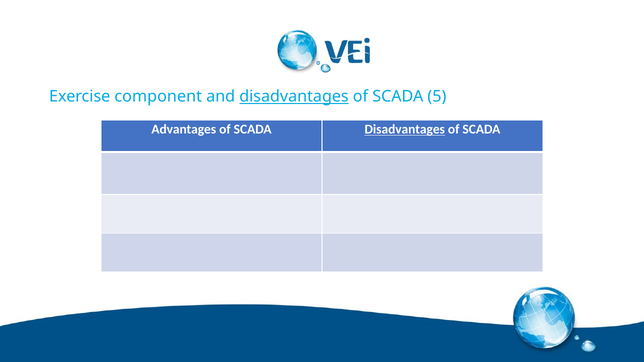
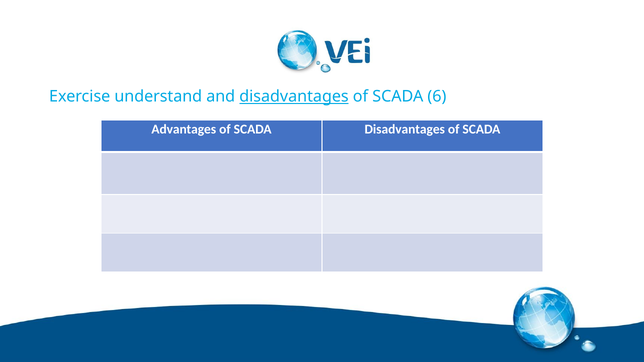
component: component -> understand
5: 5 -> 6
Disadvantages at (405, 130) underline: present -> none
